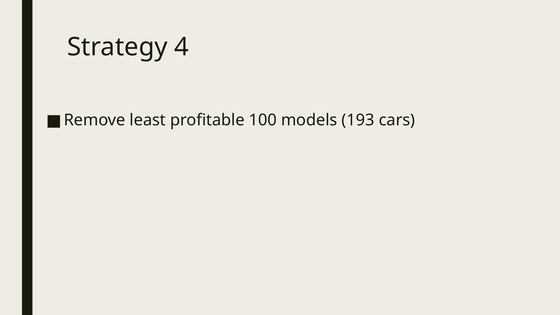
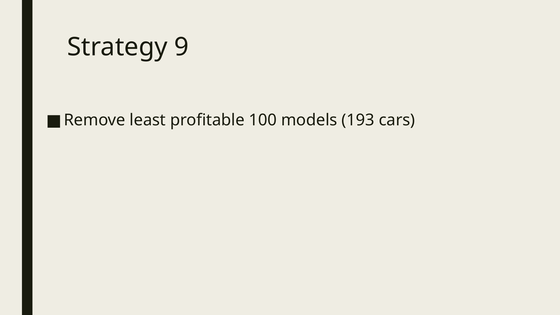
4: 4 -> 9
